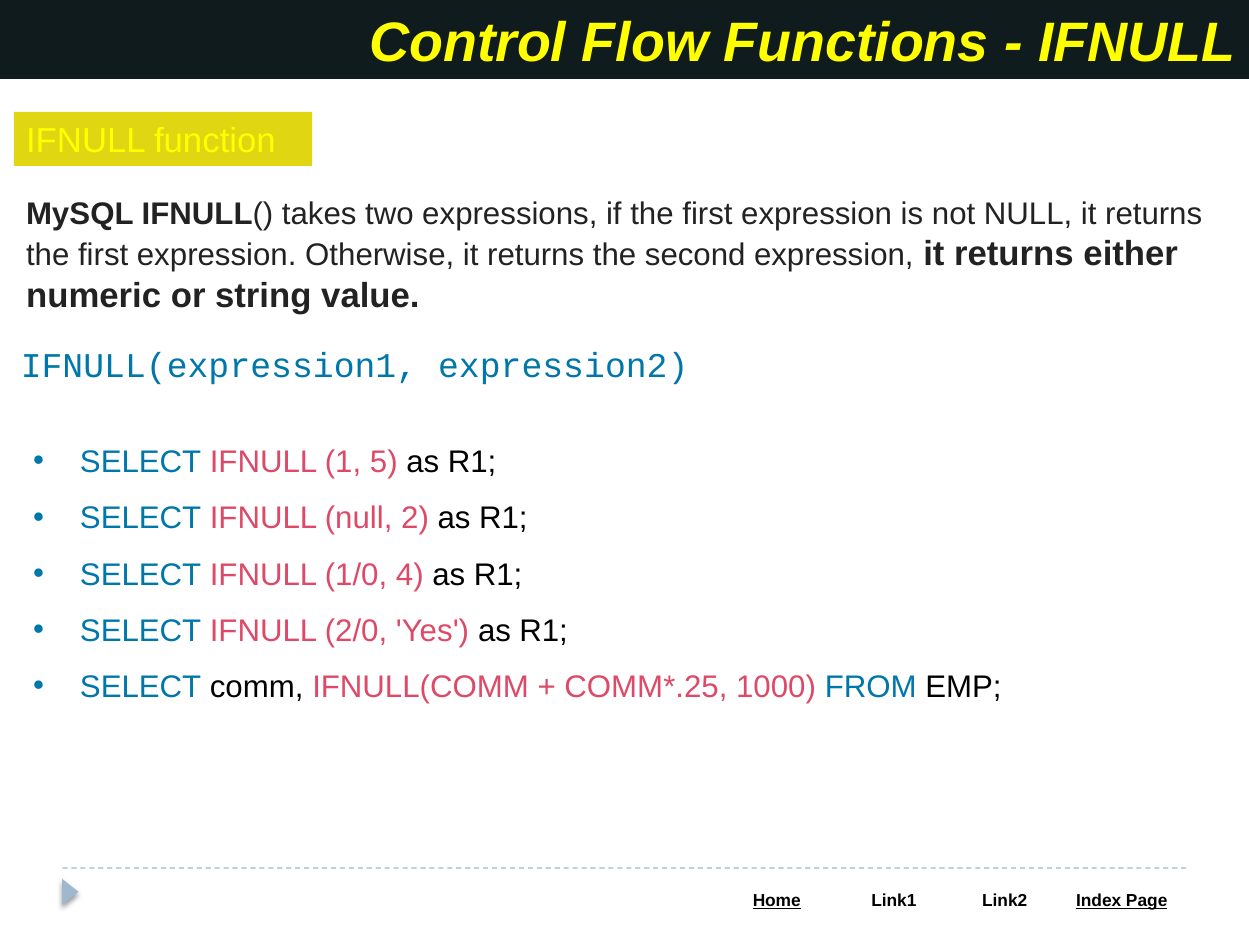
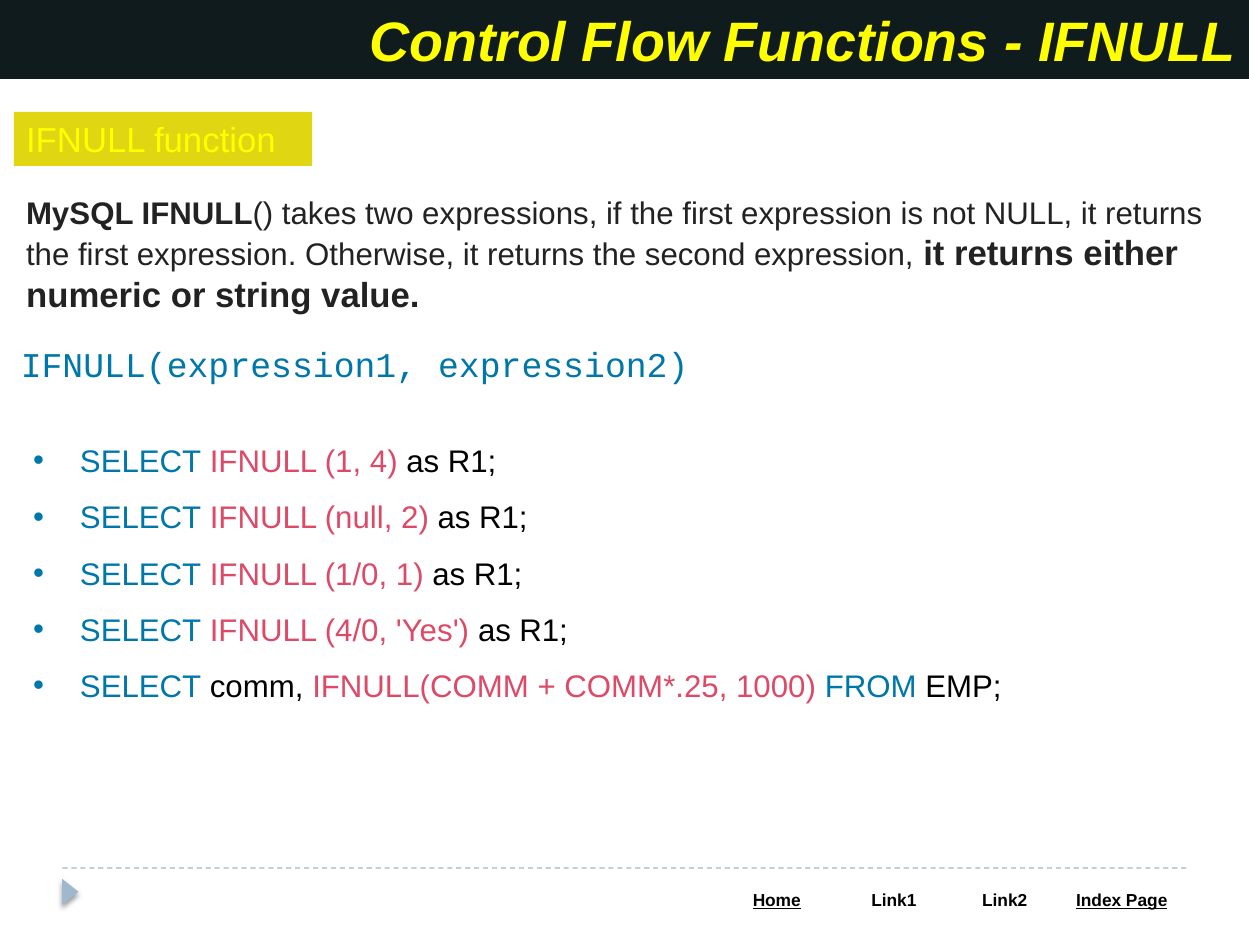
5: 5 -> 4
1/0 4: 4 -> 1
2/0: 2/0 -> 4/0
